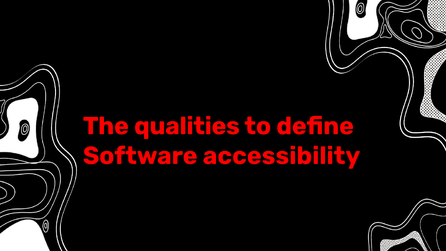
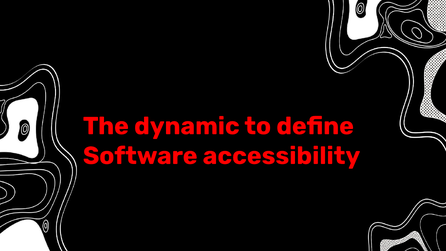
qualities: qualities -> dynamic
